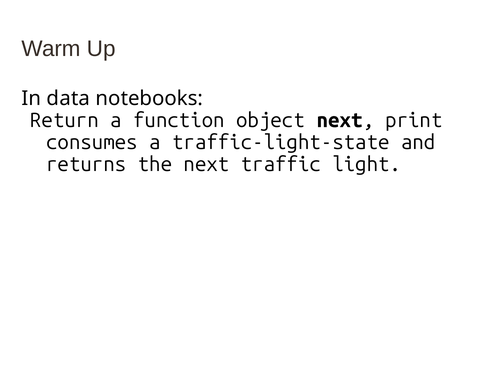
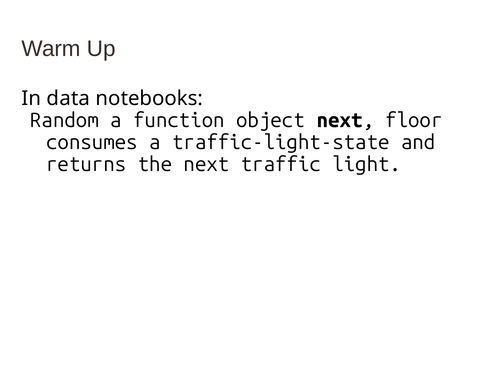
Return: Return -> Random
print: print -> floor
